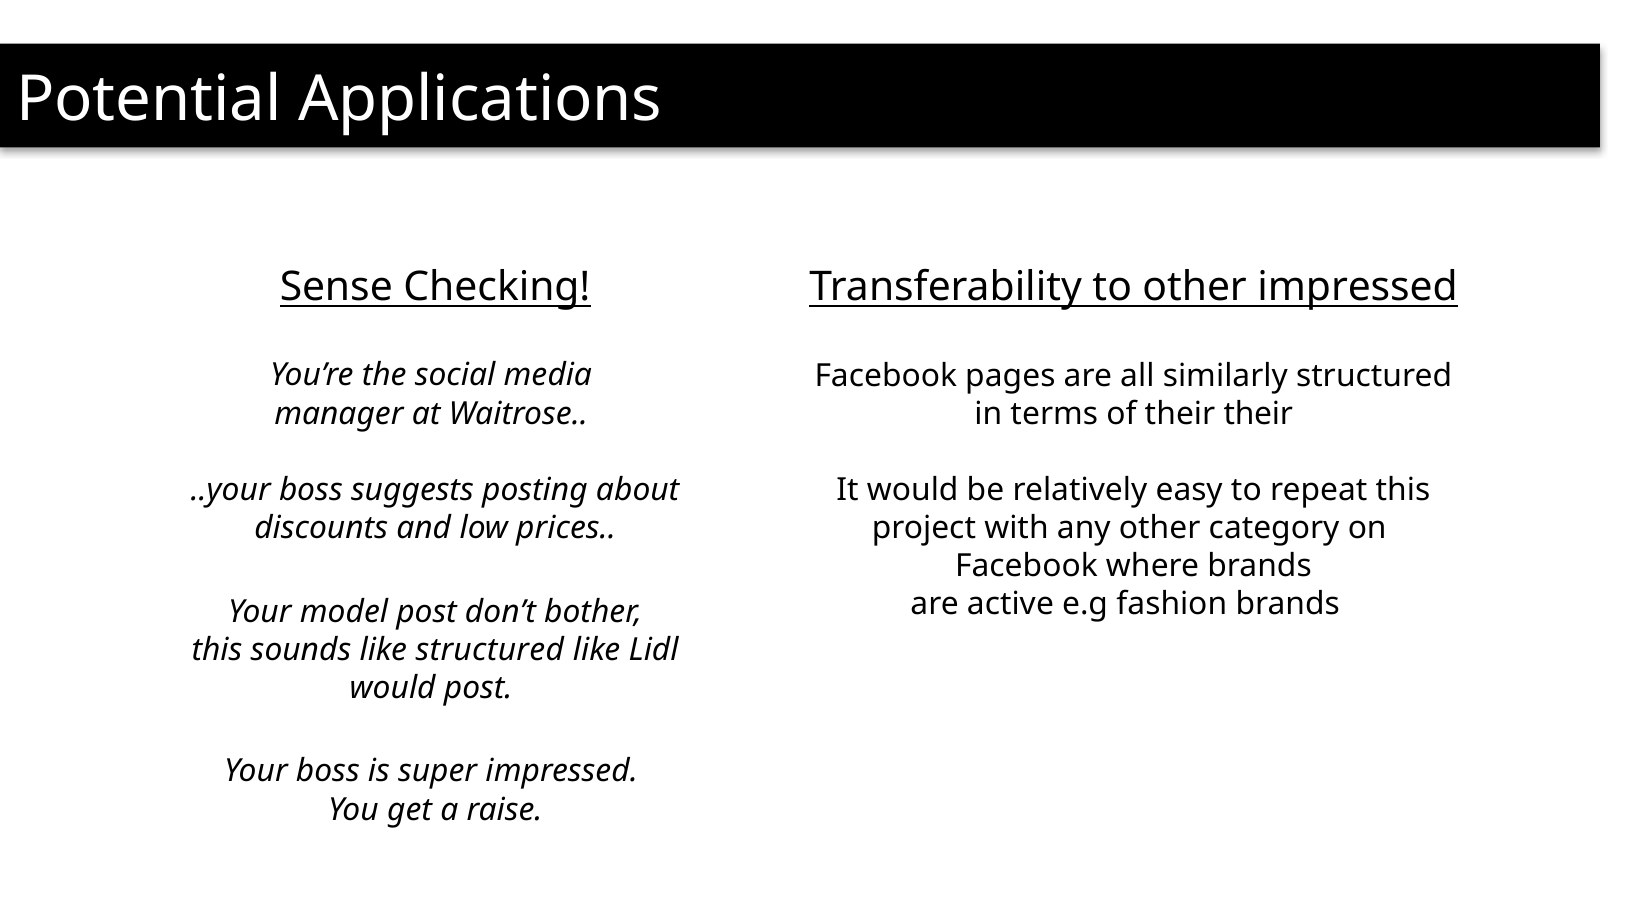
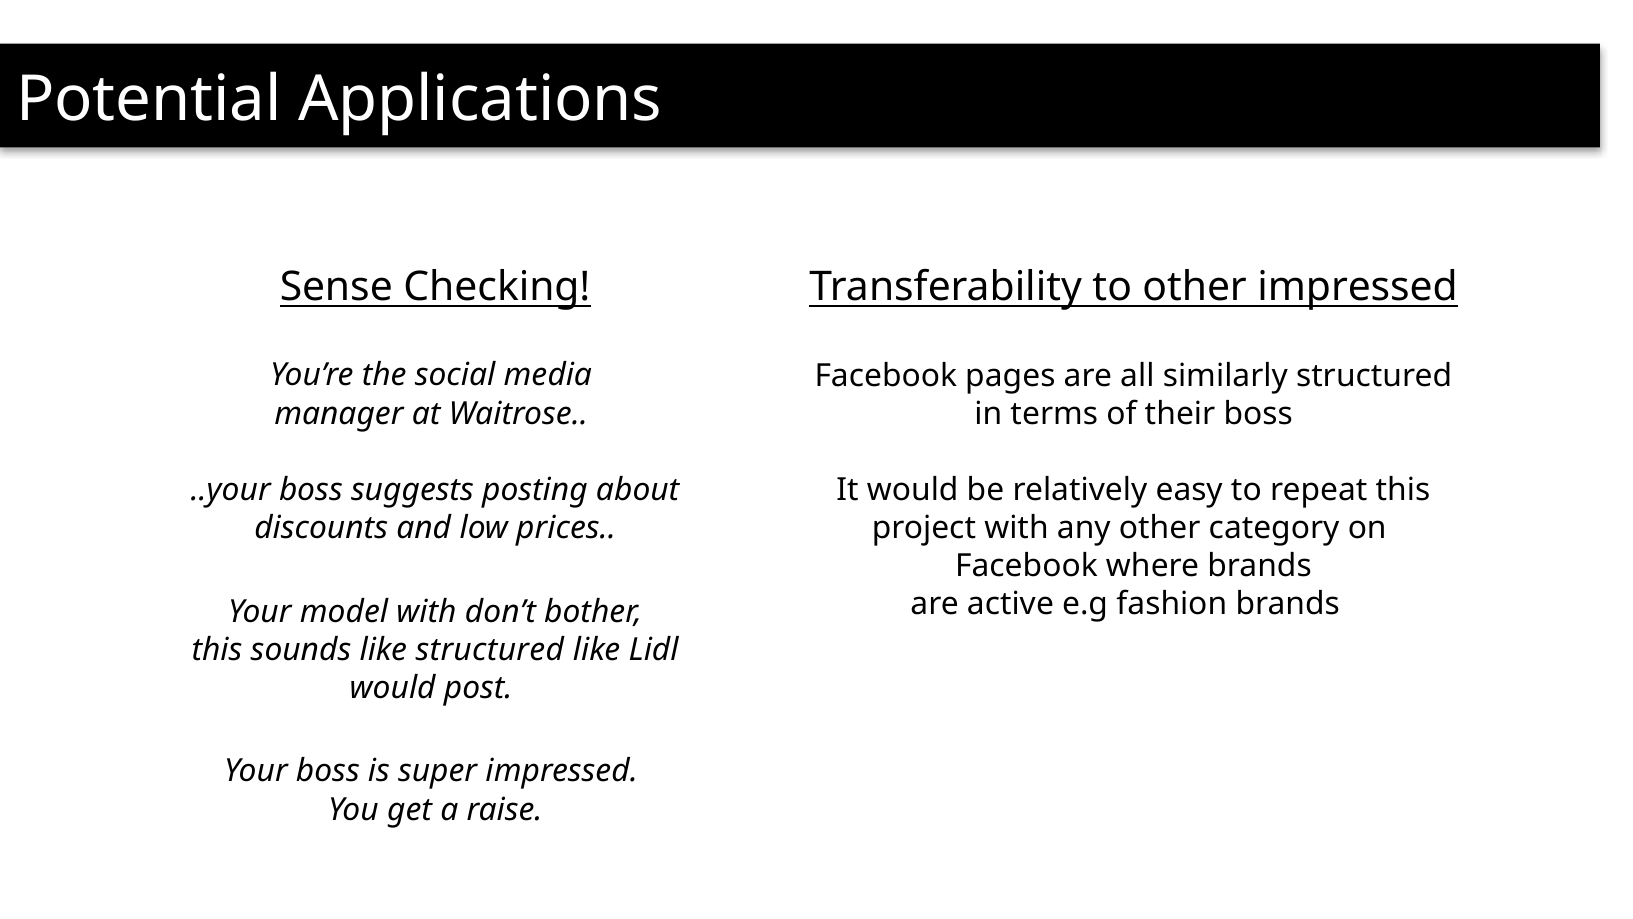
their their: their -> boss
model post: post -> with
